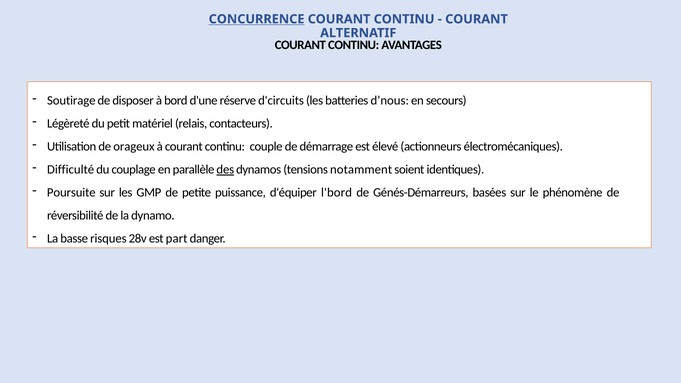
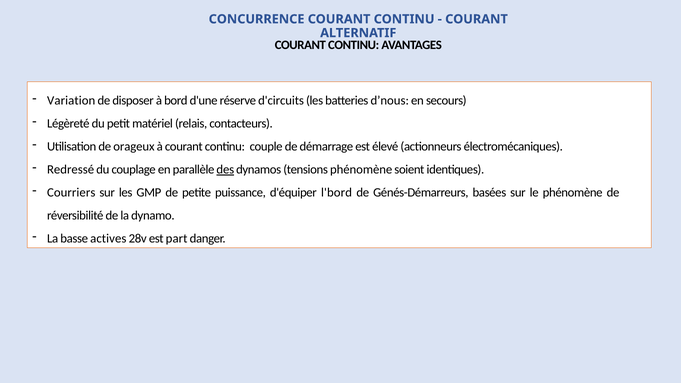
CONCURRENCE underline: present -> none
Soutirage: Soutirage -> Variation
Difficulté: Difficulté -> Redressé
tensions notamment: notamment -> phénomène
Poursuite: Poursuite -> Courriers
risques: risques -> actives
